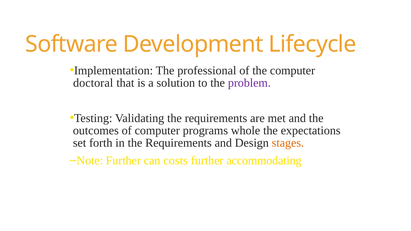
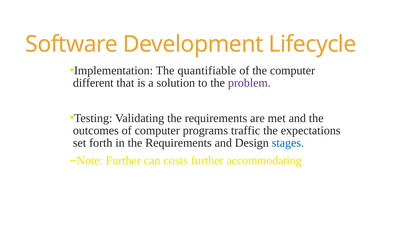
professional: professional -> quantifiable
doctoral: doctoral -> different
whole: whole -> traffic
stages colour: orange -> blue
